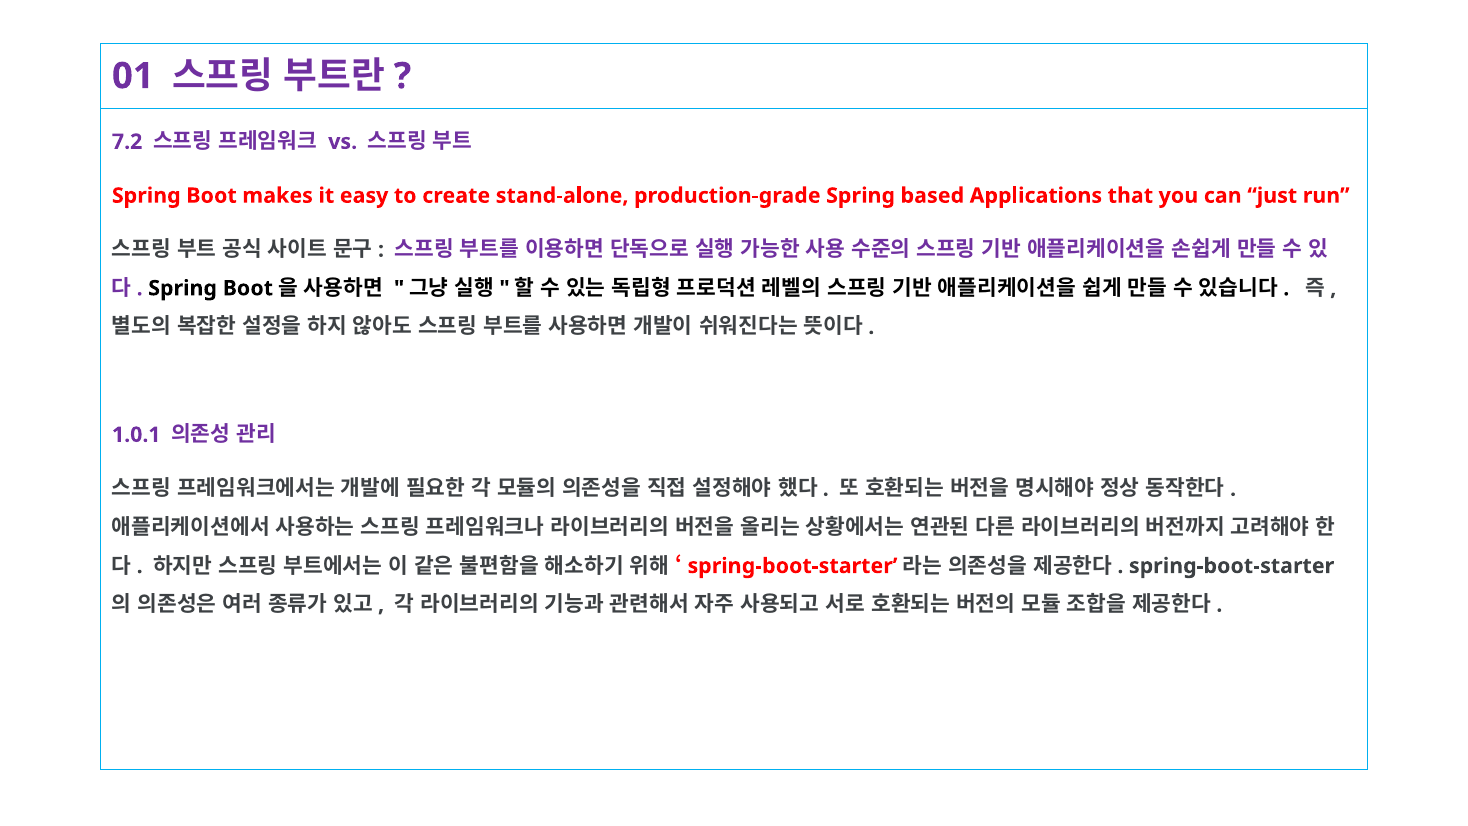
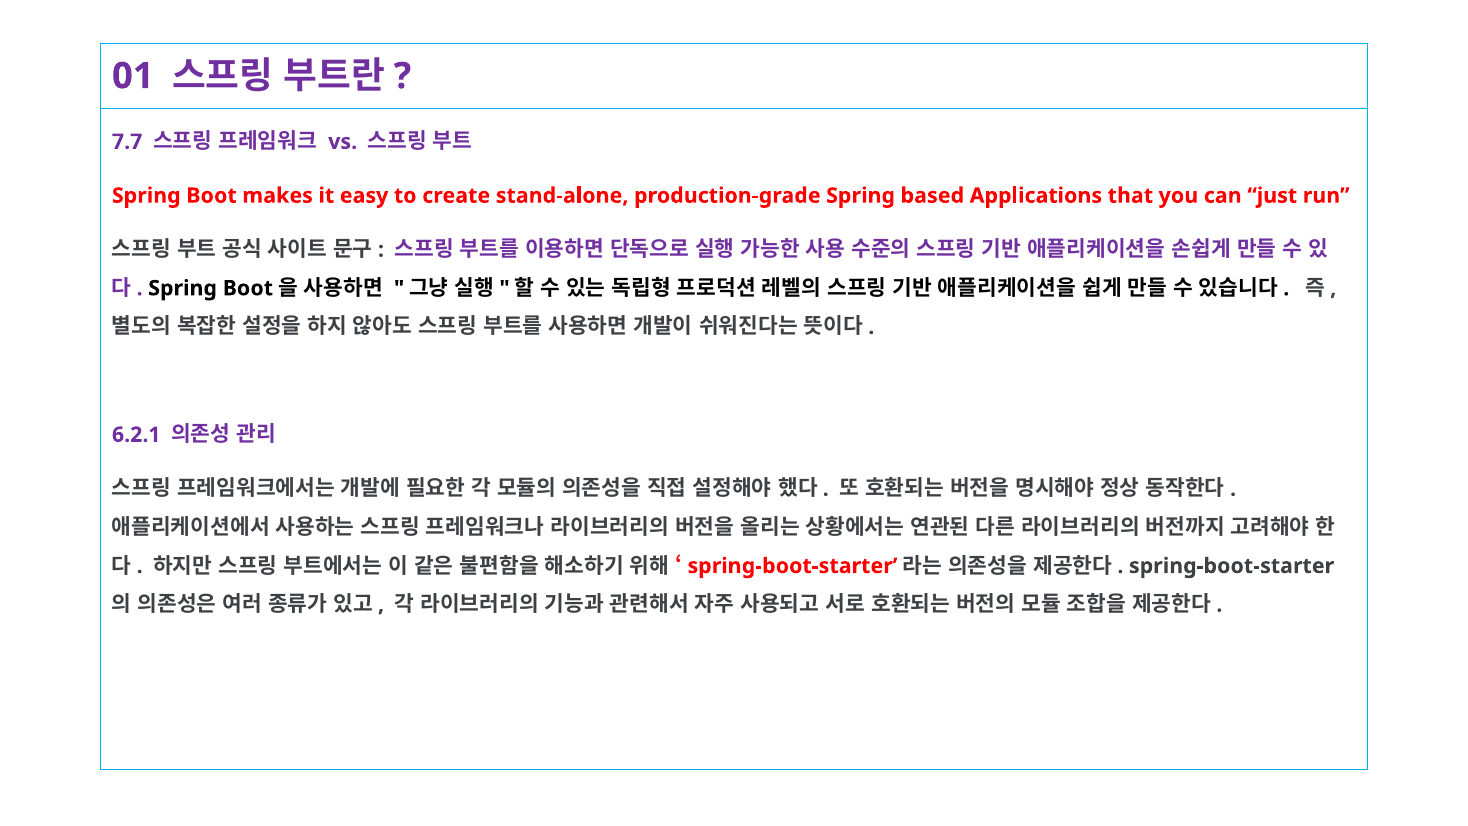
7.2: 7.2 -> 7.7
1.0.1: 1.0.1 -> 6.2.1
